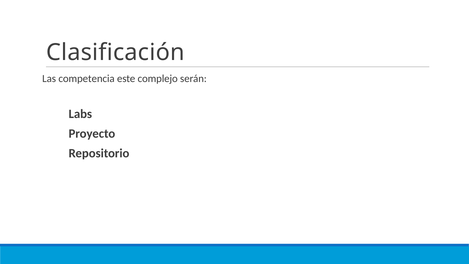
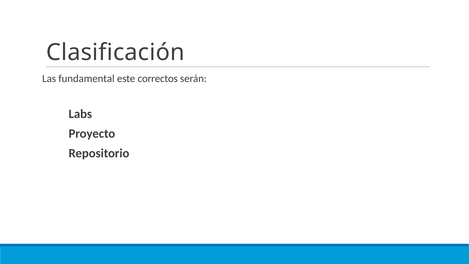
competencia: competencia -> fundamental
complejo: complejo -> correctos
